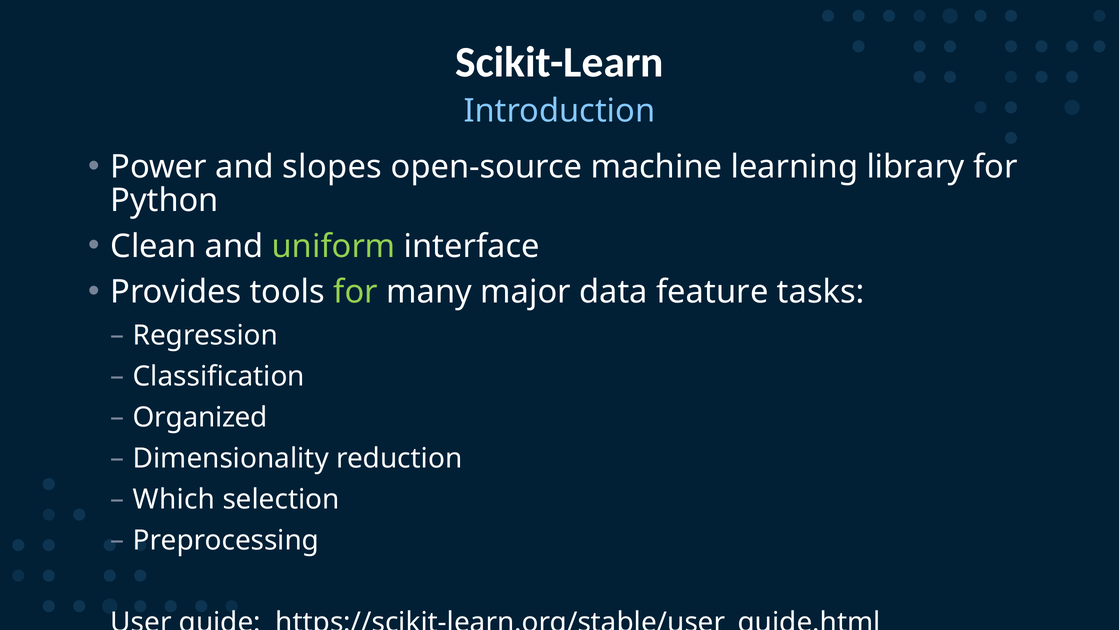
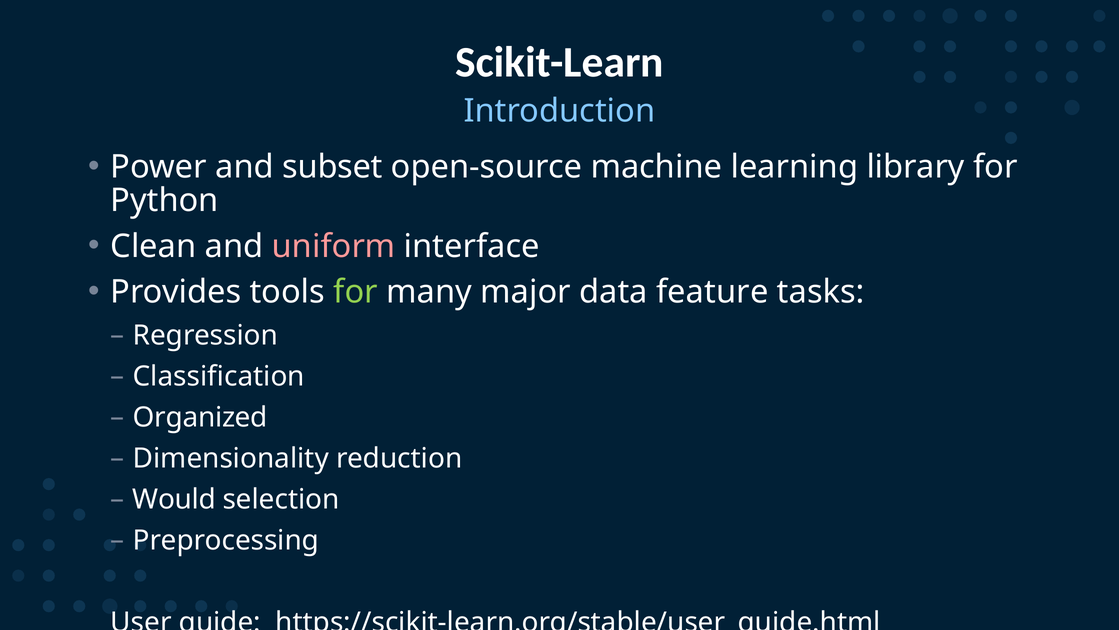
slopes: slopes -> subset
uniform colour: light green -> pink
Which: Which -> Would
